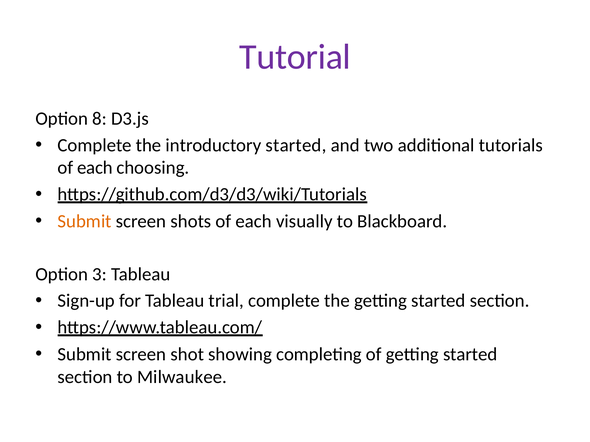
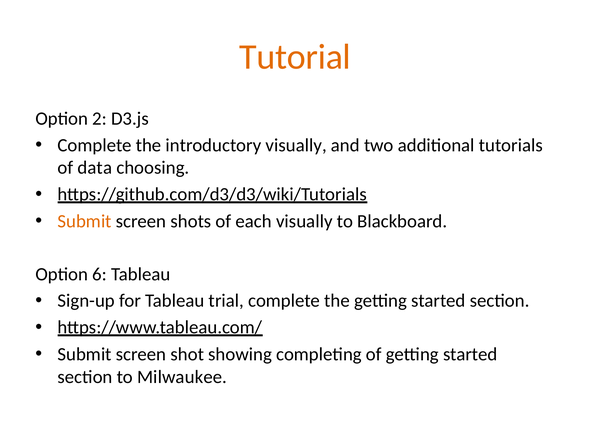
Tutorial colour: purple -> orange
8: 8 -> 2
introductory started: started -> visually
each at (95, 168): each -> data
3: 3 -> 6
